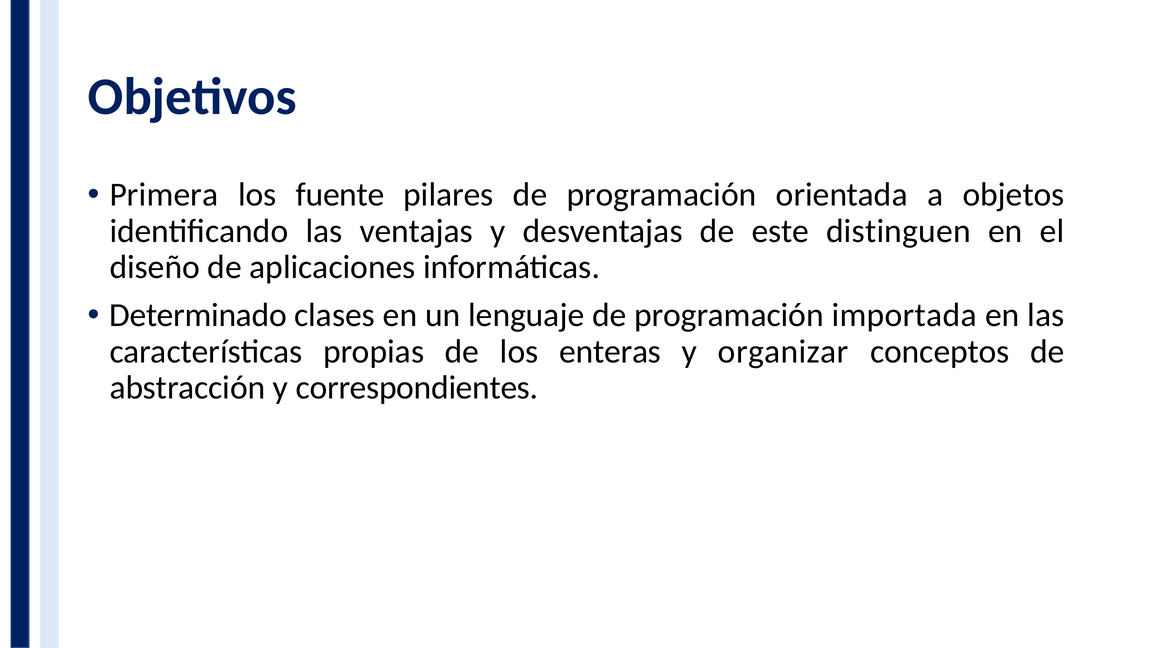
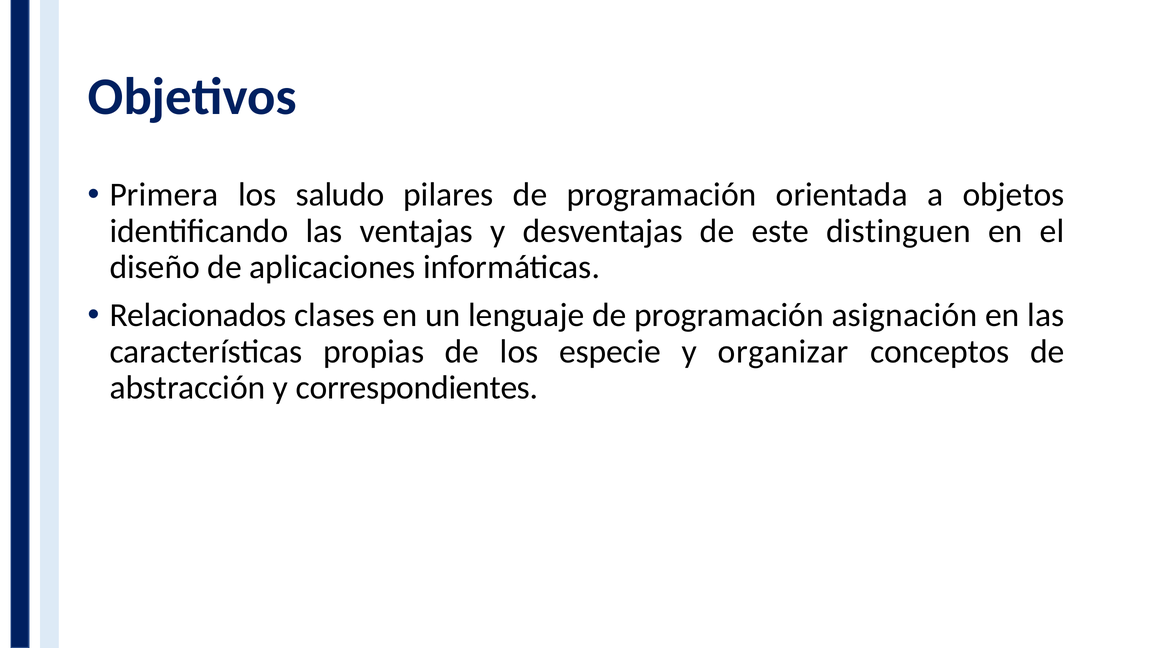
fuente: fuente -> saludo
Determinado: Determinado -> Relacionados
importada: importada -> asignación
enteras: enteras -> especie
